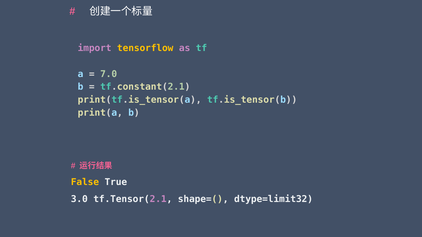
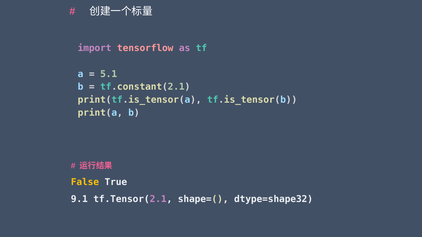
tensorflow colour: yellow -> pink
7.0: 7.0 -> 5.1
3.0: 3.0 -> 9.1
dtype=limit32: dtype=limit32 -> dtype=shape32
